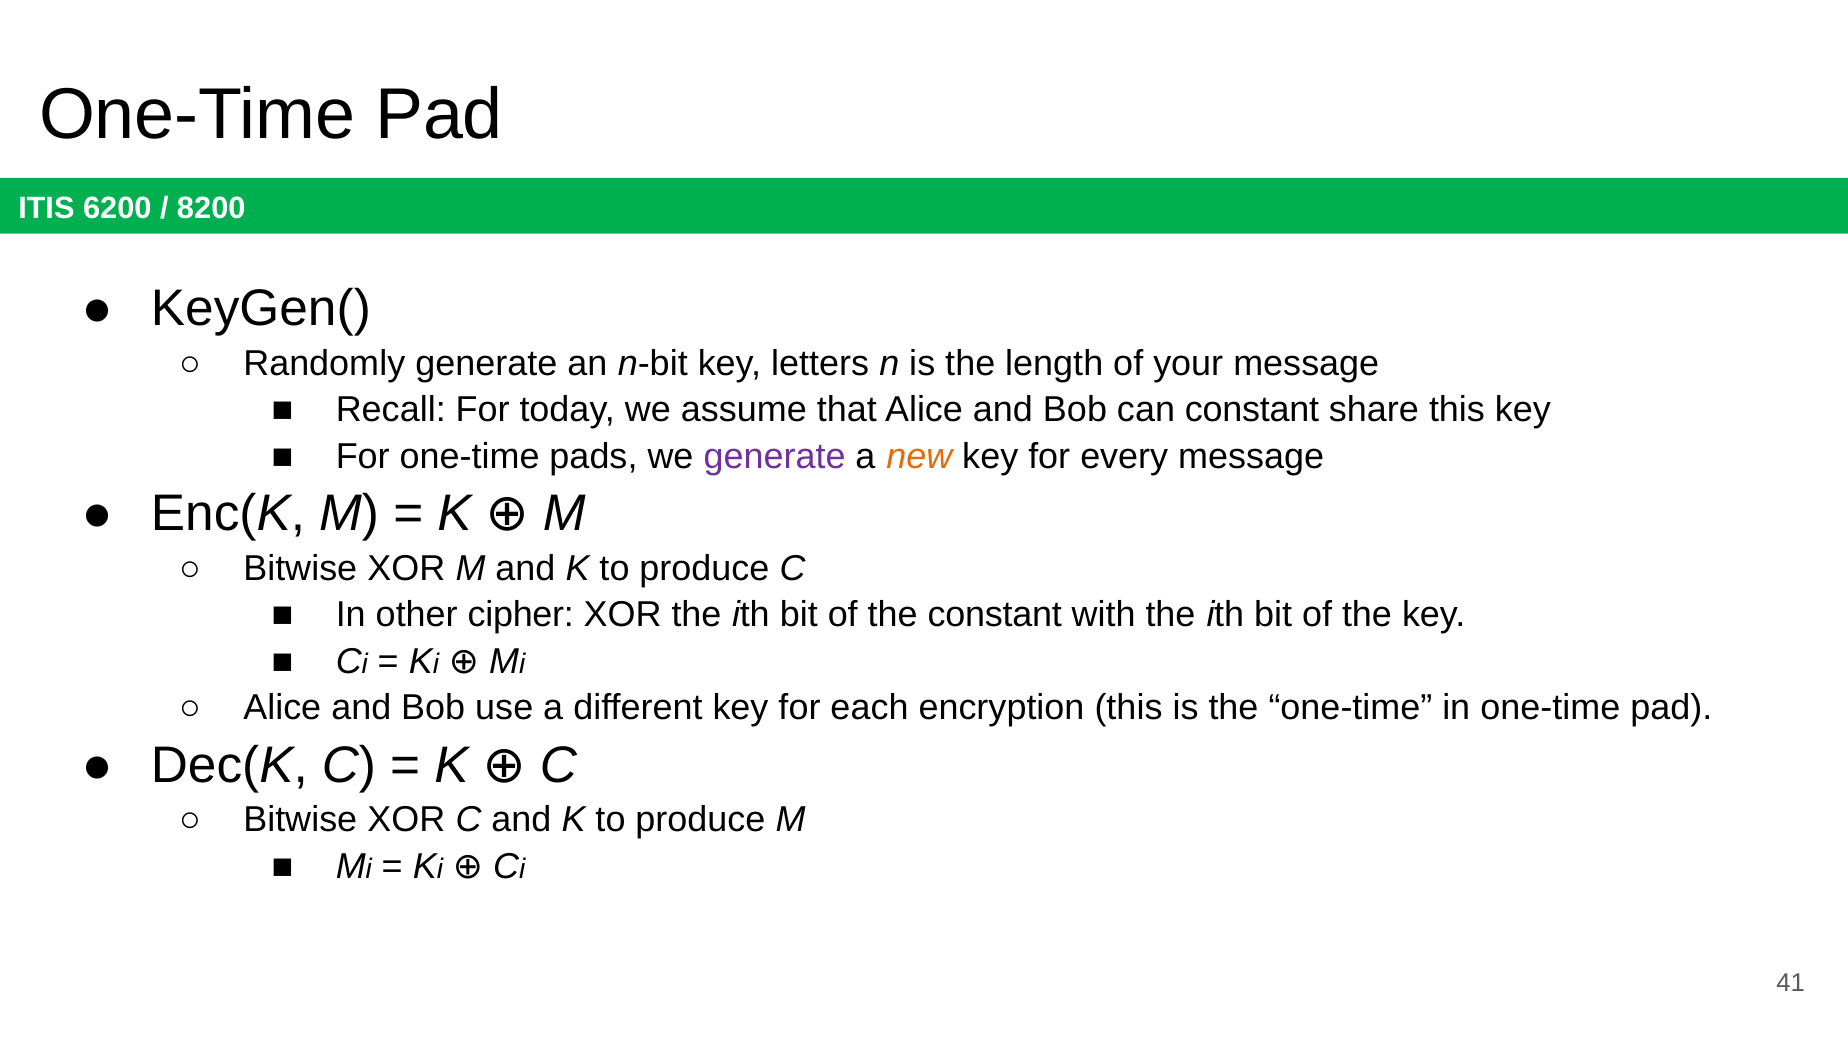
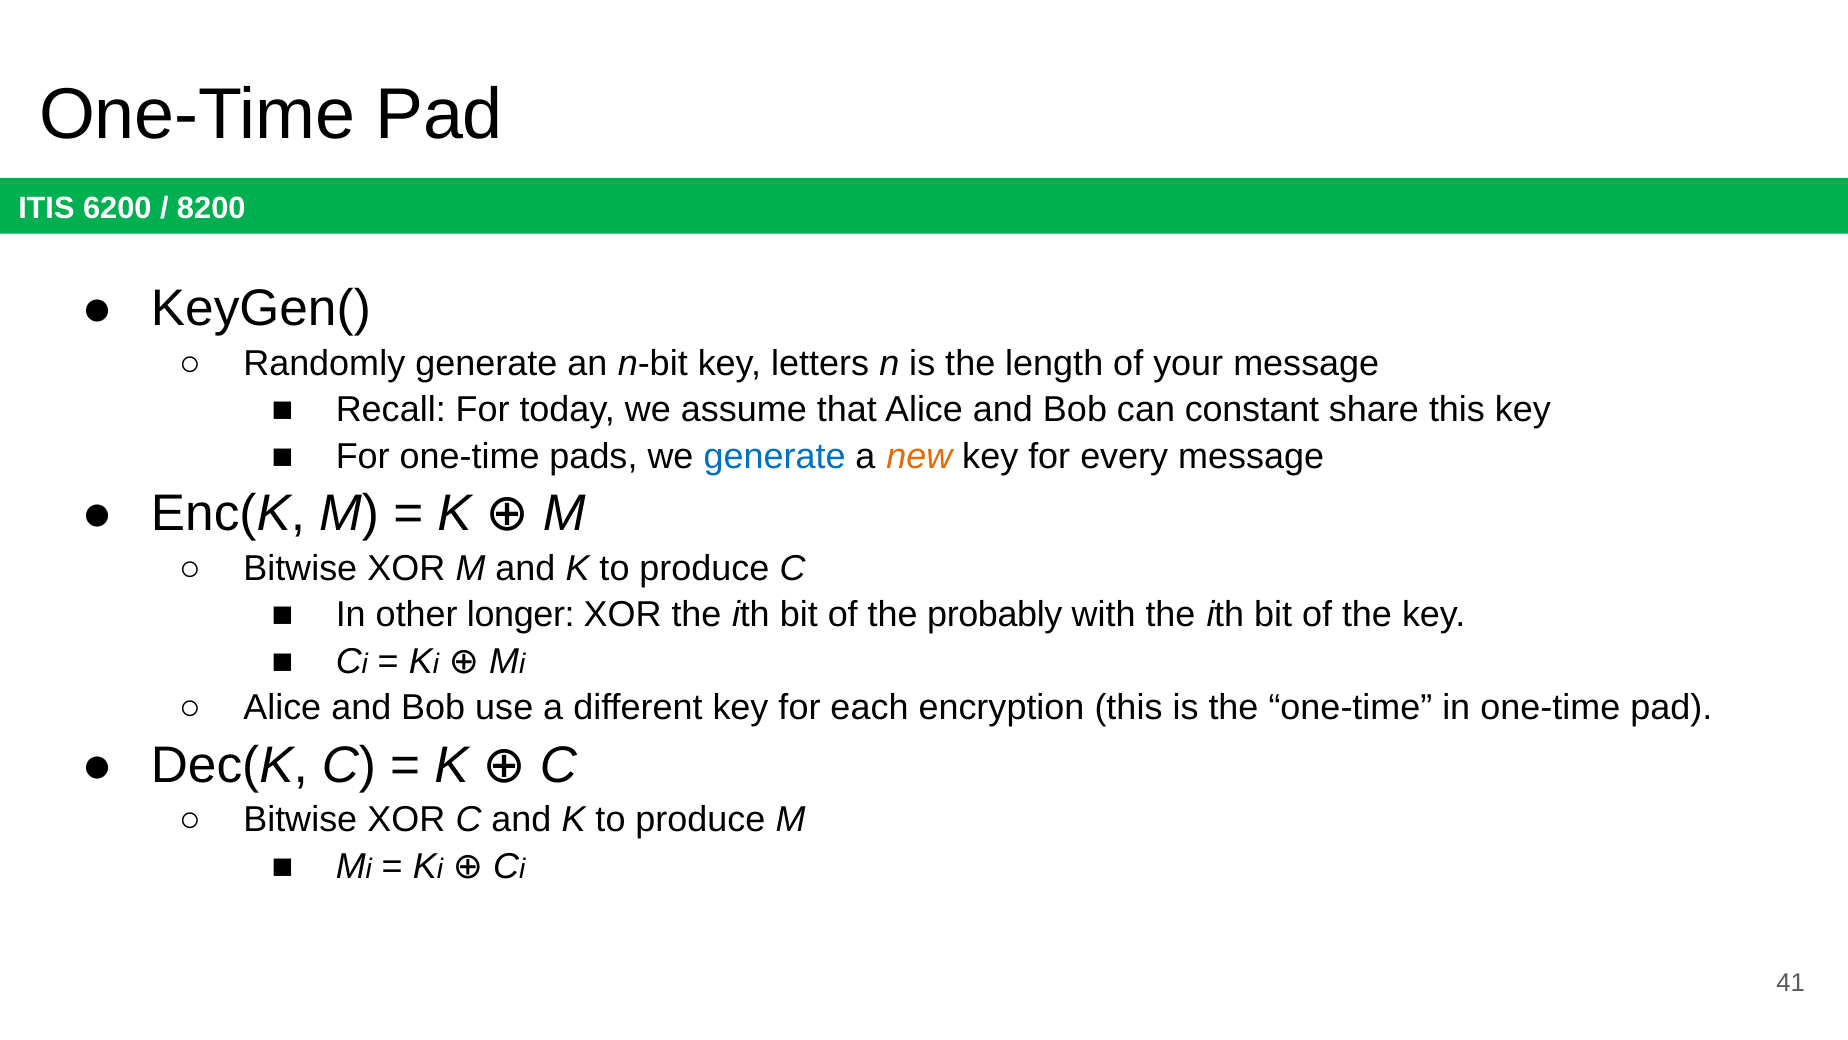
generate at (775, 456) colour: purple -> blue
cipher: cipher -> longer
the constant: constant -> probably
